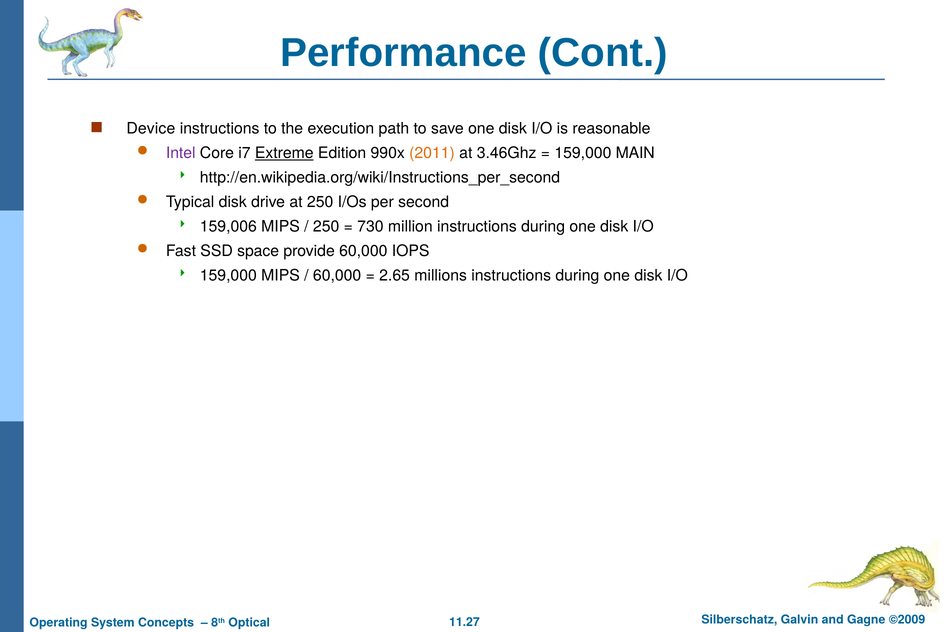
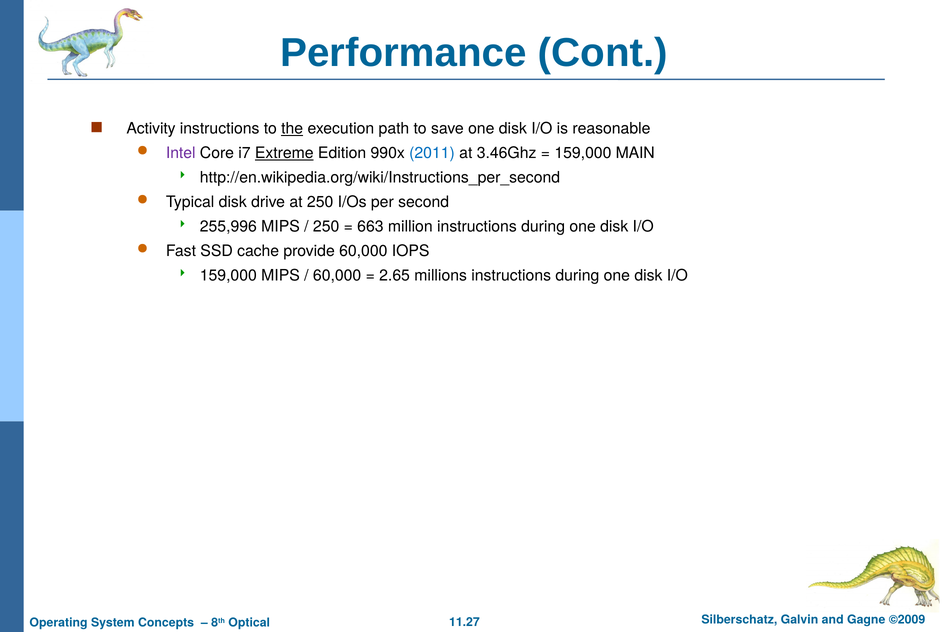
Device: Device -> Activity
the underline: none -> present
2011 colour: orange -> blue
159,006: 159,006 -> 255,996
730: 730 -> 663
space: space -> cache
